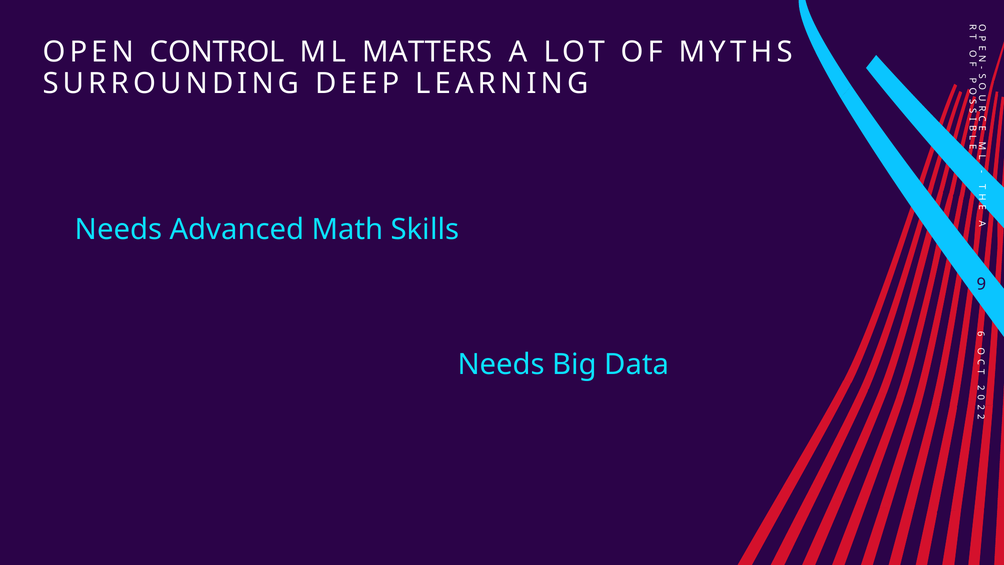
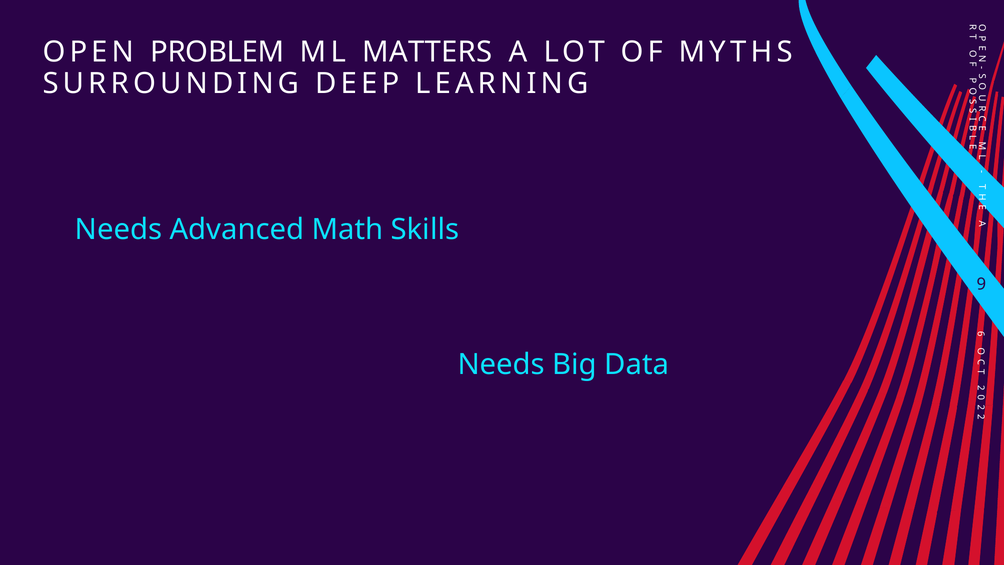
CONTROL: CONTROL -> PROBLEM
